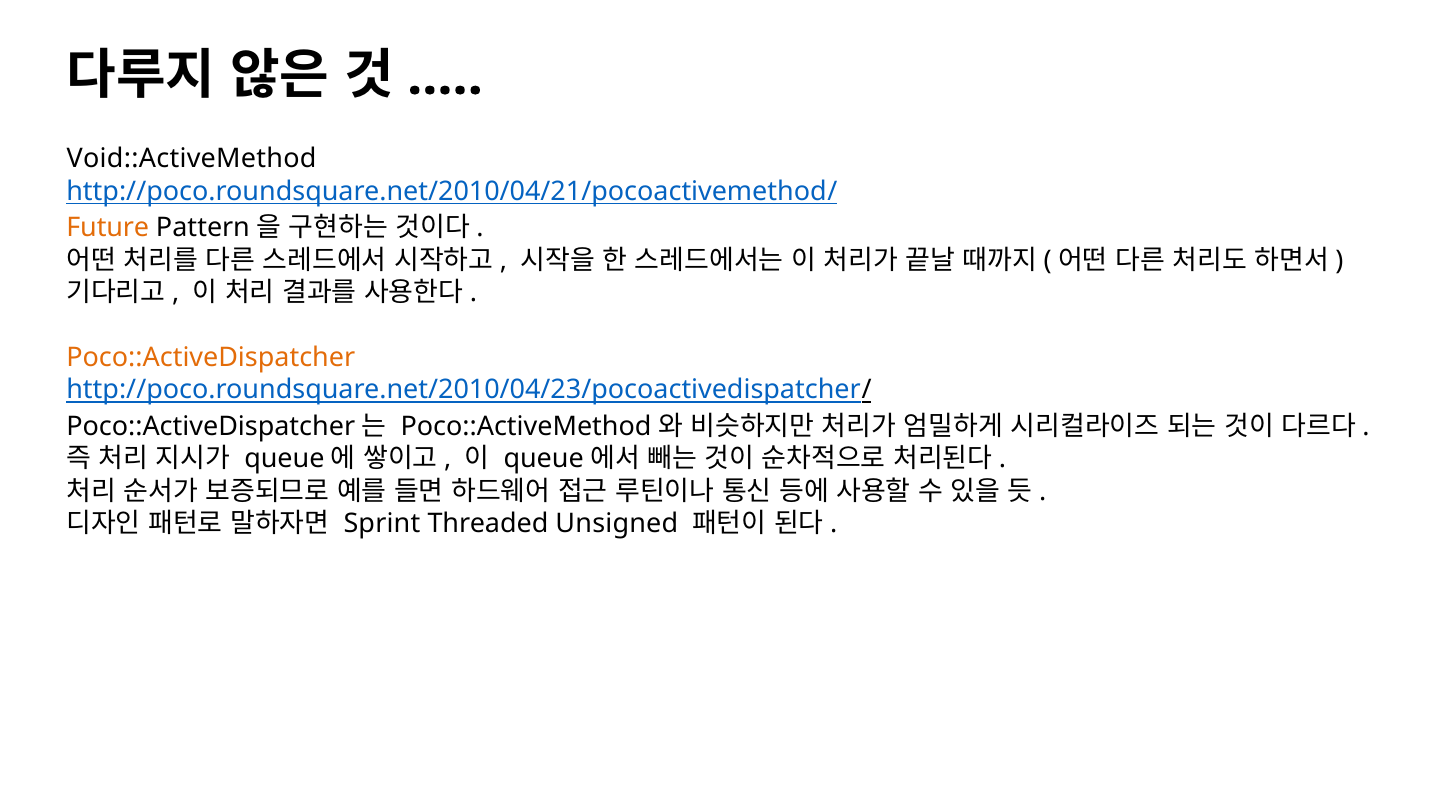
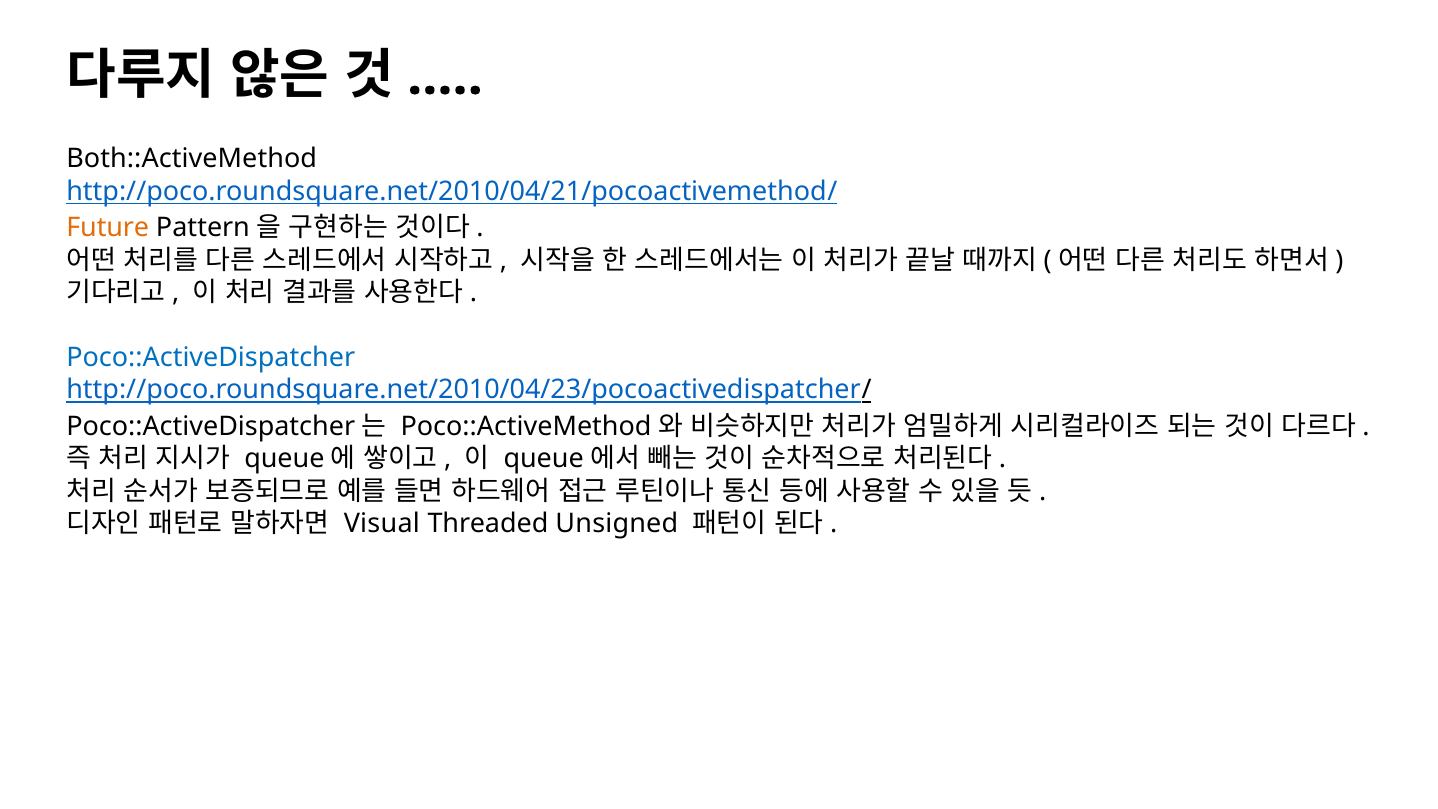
Void::ActiveMethod: Void::ActiveMethod -> Both::ActiveMethod
Poco::ActiveDispatcher colour: orange -> blue
Sprint: Sprint -> Visual
